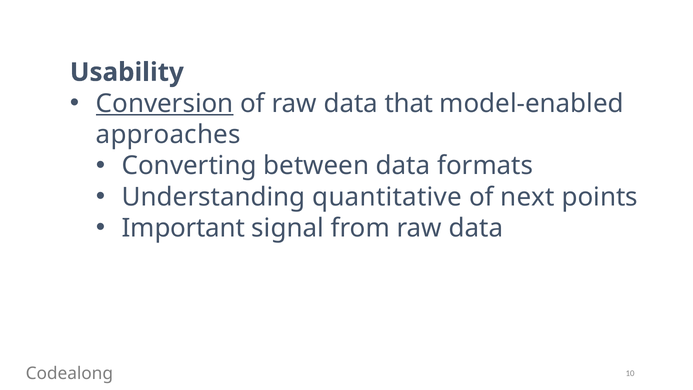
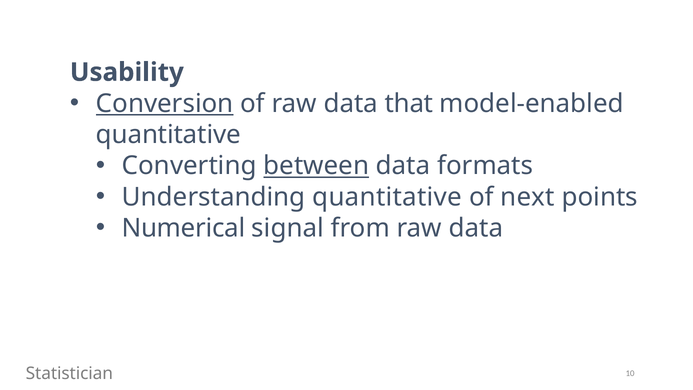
approaches at (168, 135): approaches -> quantitative
between underline: none -> present
Important: Important -> Numerical
Codealong: Codealong -> Statistician
